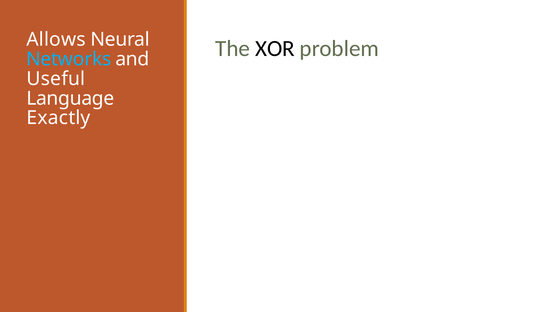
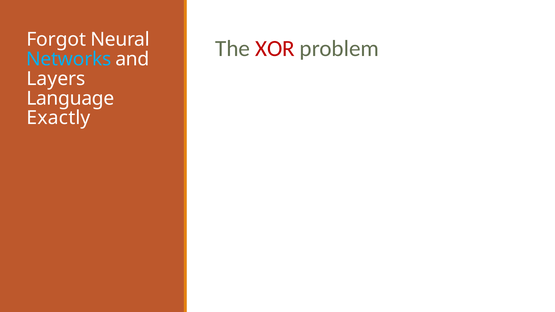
Allows: Allows -> Forgot
XOR colour: black -> red
Useful: Useful -> Layers
